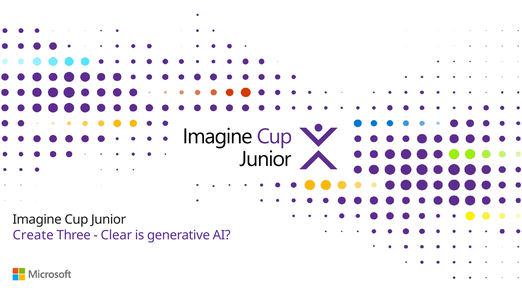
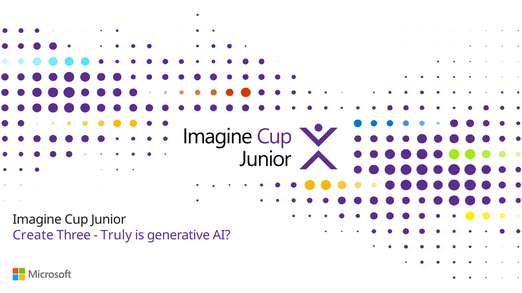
Clear: Clear -> Truly
